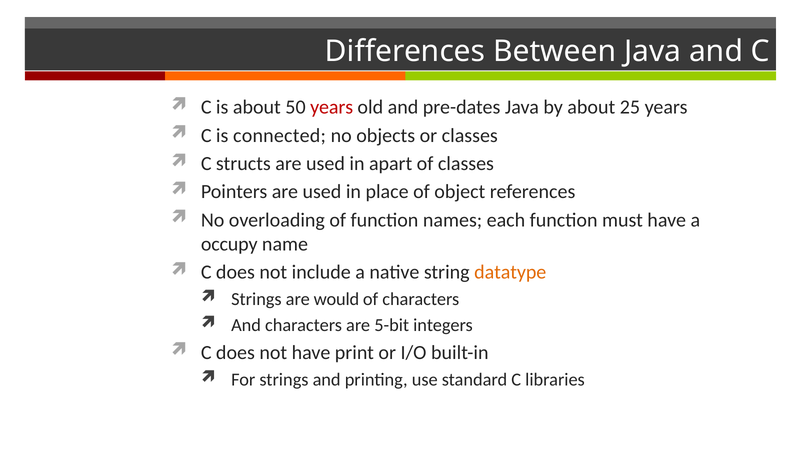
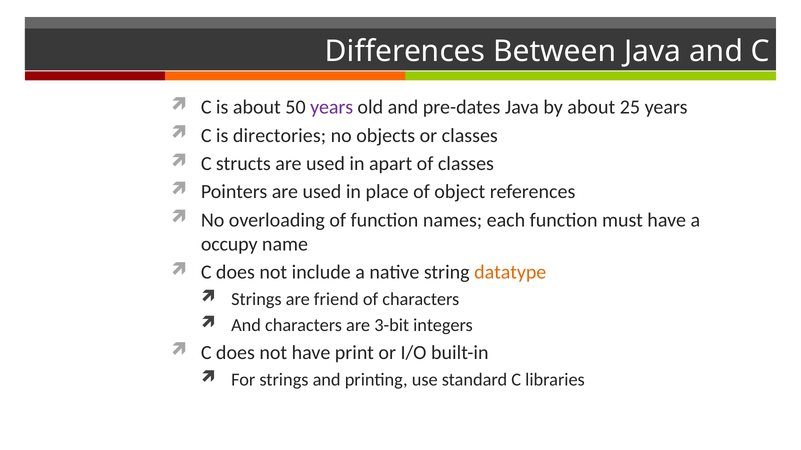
years at (332, 107) colour: red -> purple
connected: connected -> directories
would: would -> friend
5-bit: 5-bit -> 3-bit
